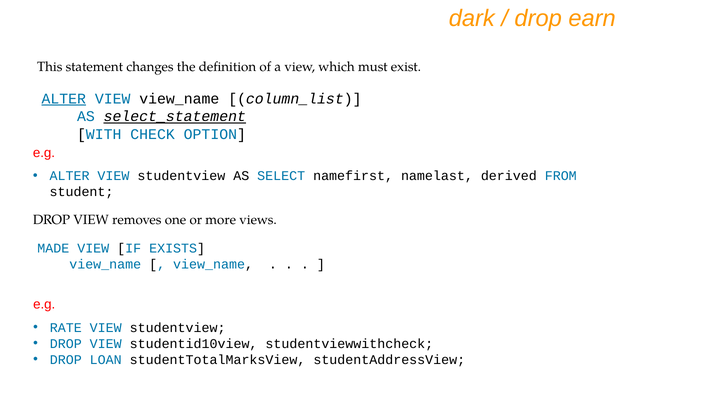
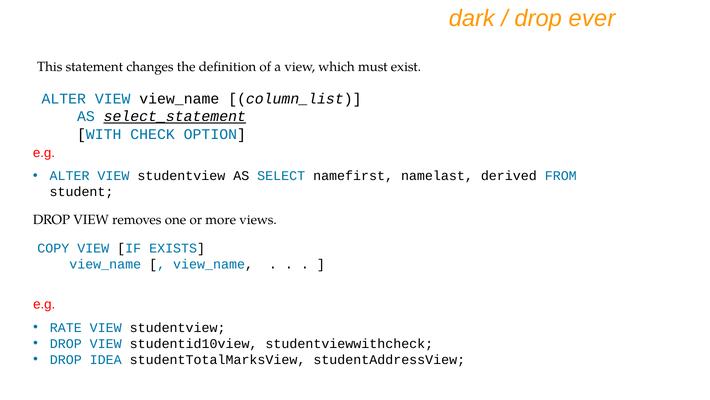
earn: earn -> ever
ALTER at (64, 99) underline: present -> none
MADE: MADE -> COPY
LOAN: LOAN -> IDEA
